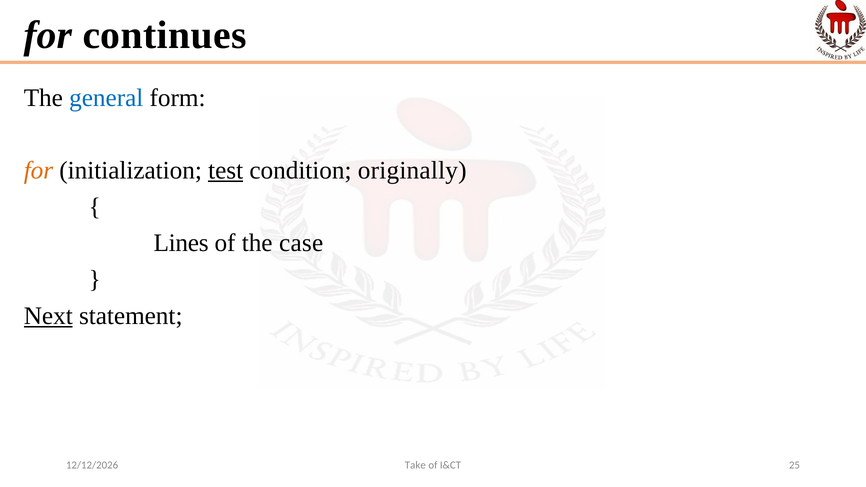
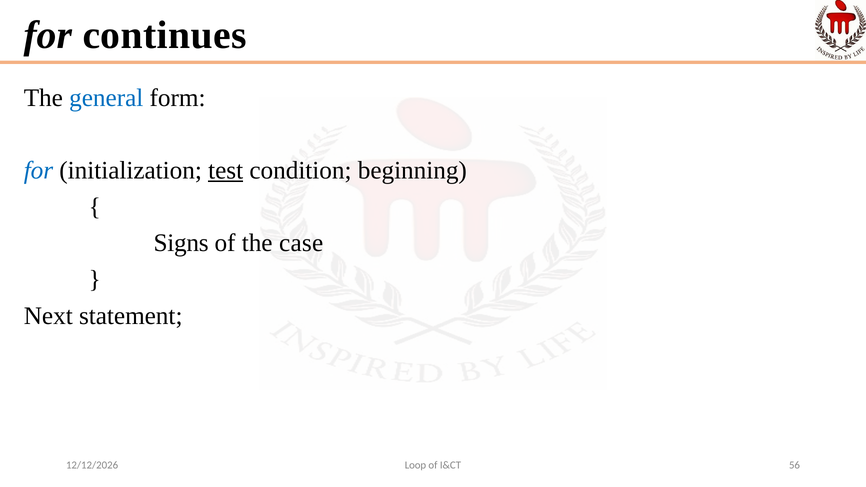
for at (38, 171) colour: orange -> blue
originally: originally -> beginning
Lines: Lines -> Signs
Next underline: present -> none
Take: Take -> Loop
25: 25 -> 56
